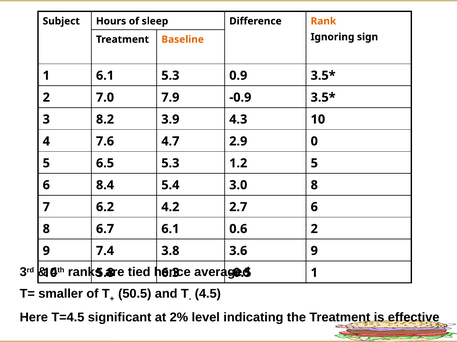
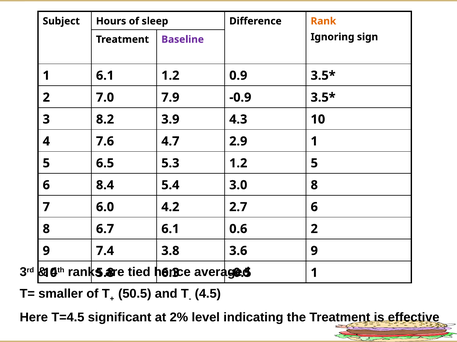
Baseline colour: orange -> purple
6.1 5.3: 5.3 -> 1.2
2.9 0: 0 -> 1
6.2: 6.2 -> 6.0
